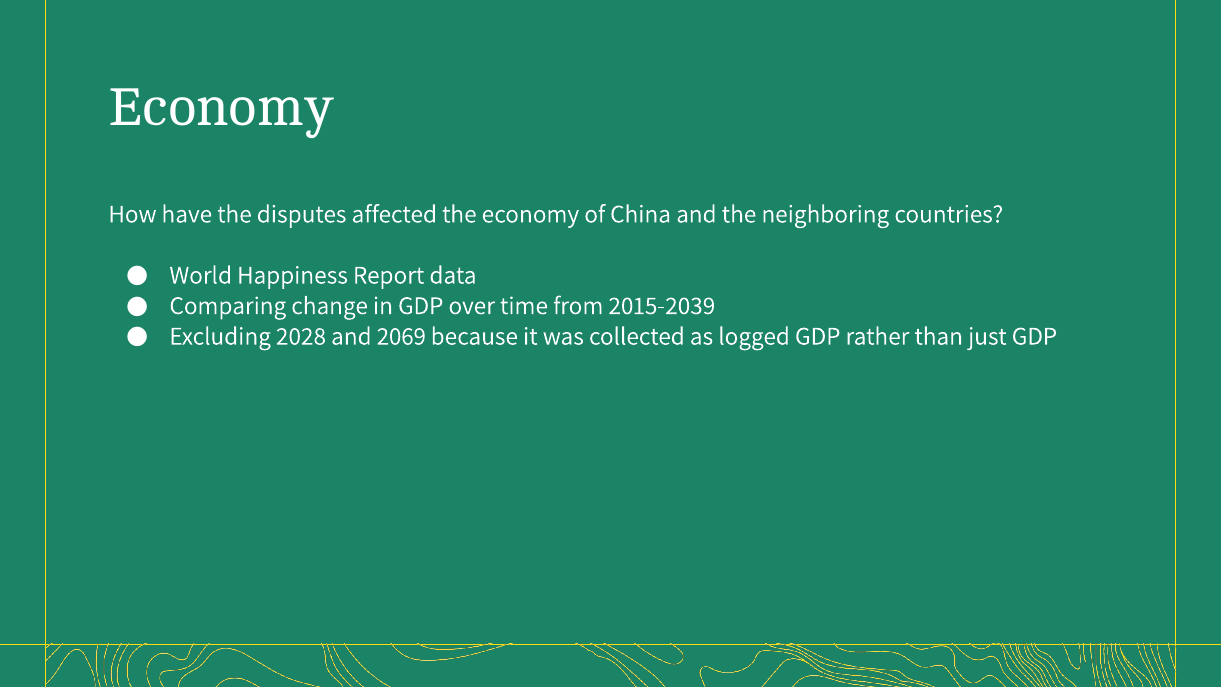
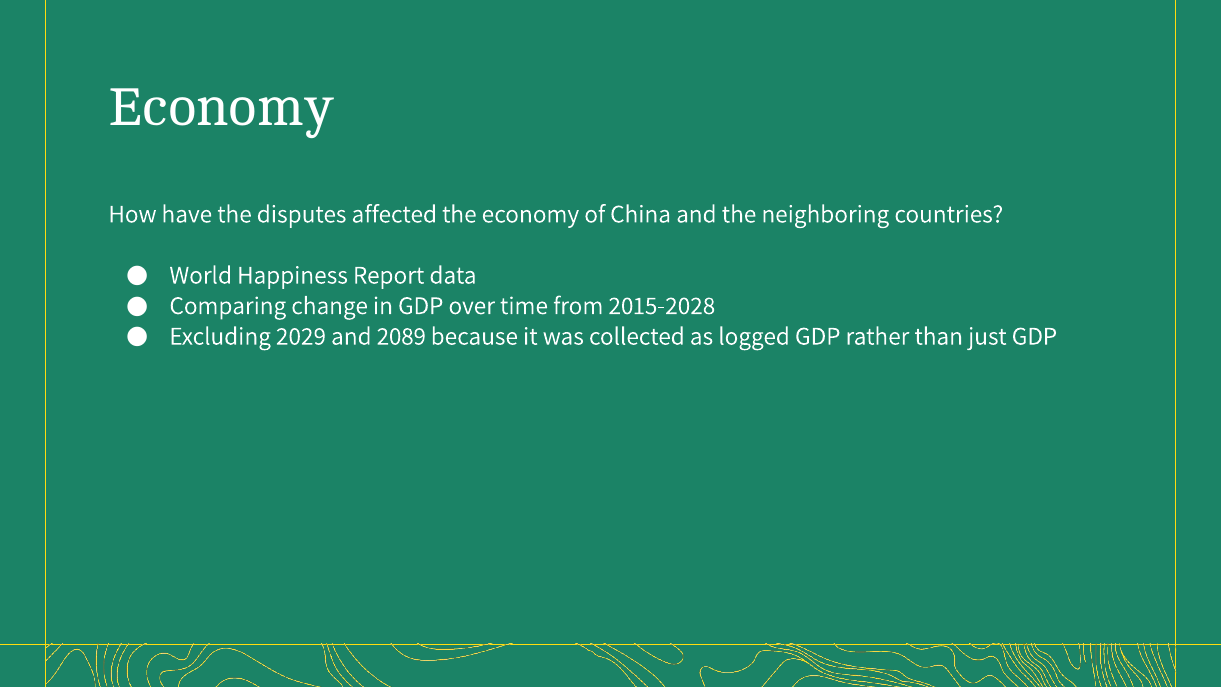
2015-2039: 2015-2039 -> 2015-2028
2028: 2028 -> 2029
2069: 2069 -> 2089
